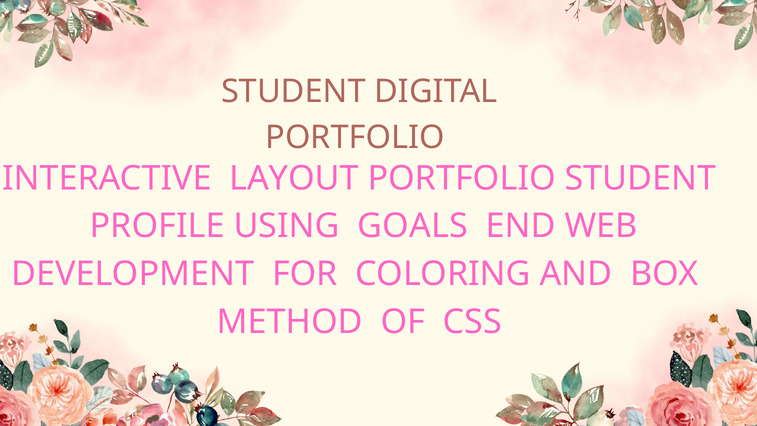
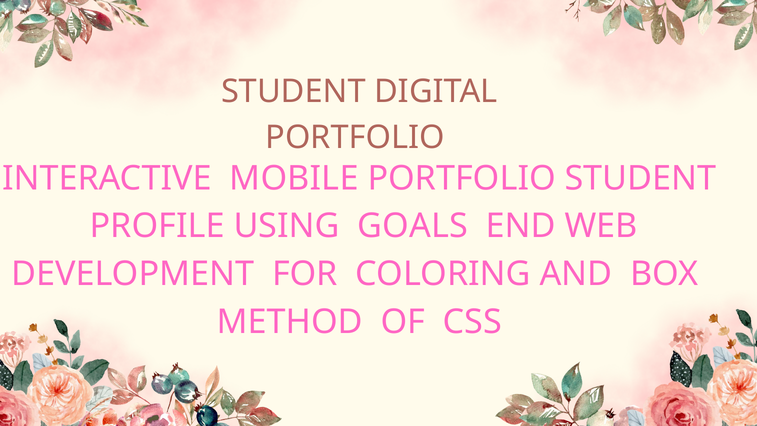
LAYOUT: LAYOUT -> MOBILE
